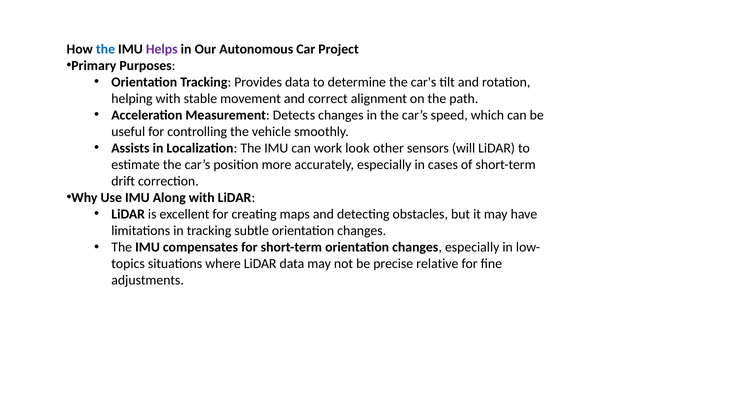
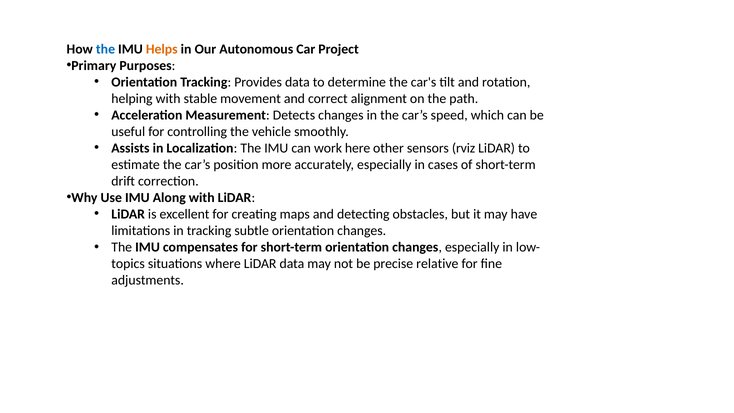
Helps colour: purple -> orange
look: look -> here
will: will -> rviz
